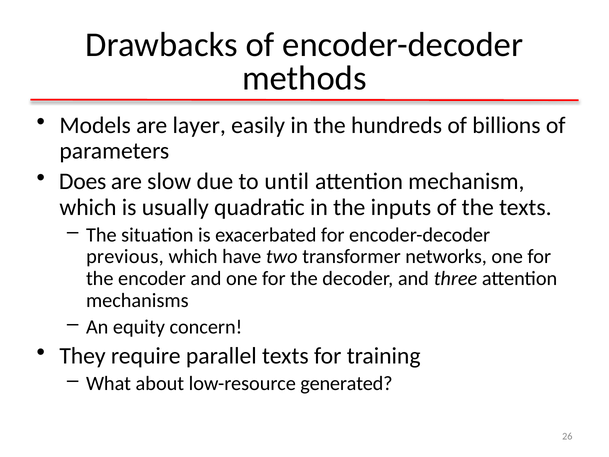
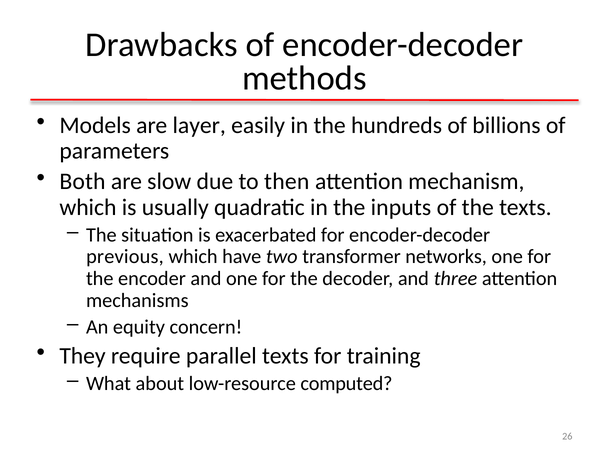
Does: Does -> Both
until: until -> then
generated: generated -> computed
